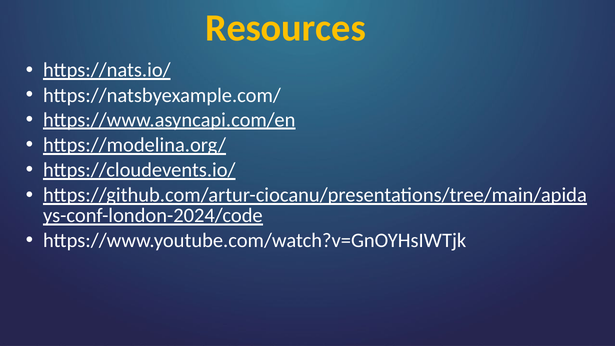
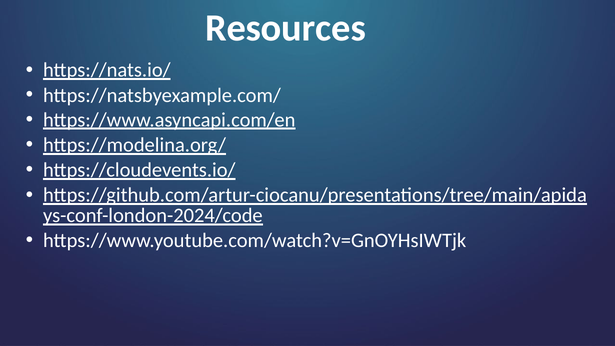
Resources colour: yellow -> white
